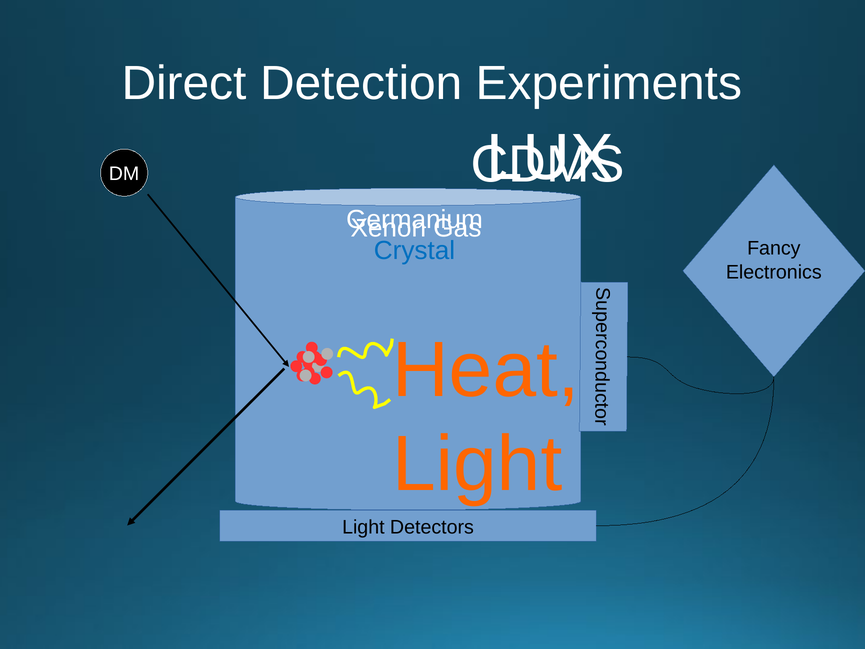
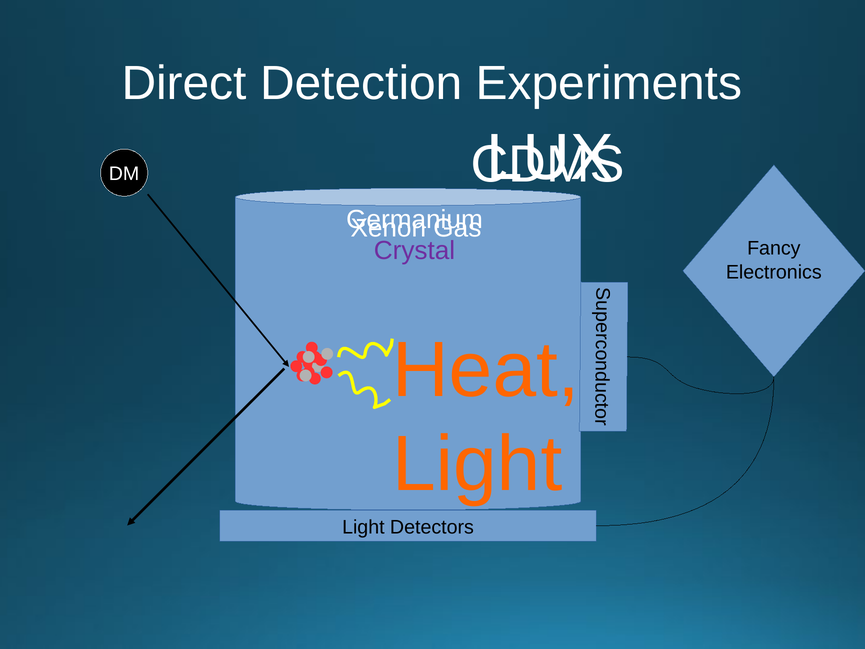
Crystal colour: blue -> purple
